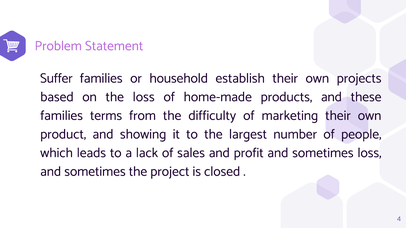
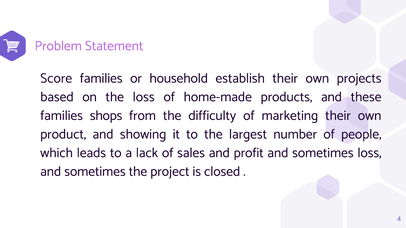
Suffer: Suffer -> Score
terms: terms -> shops
